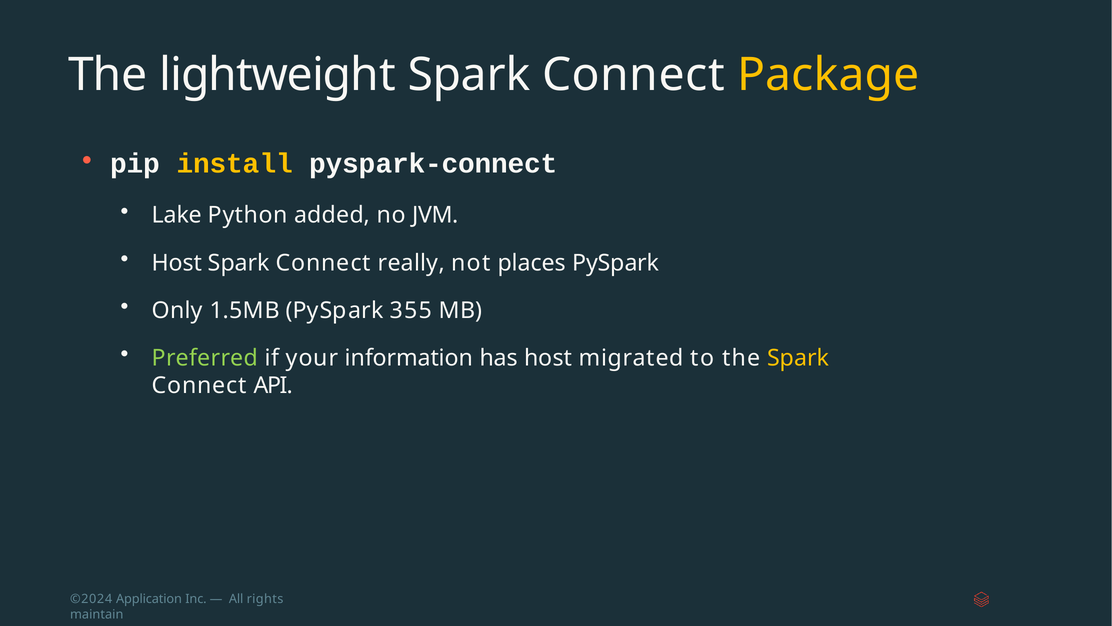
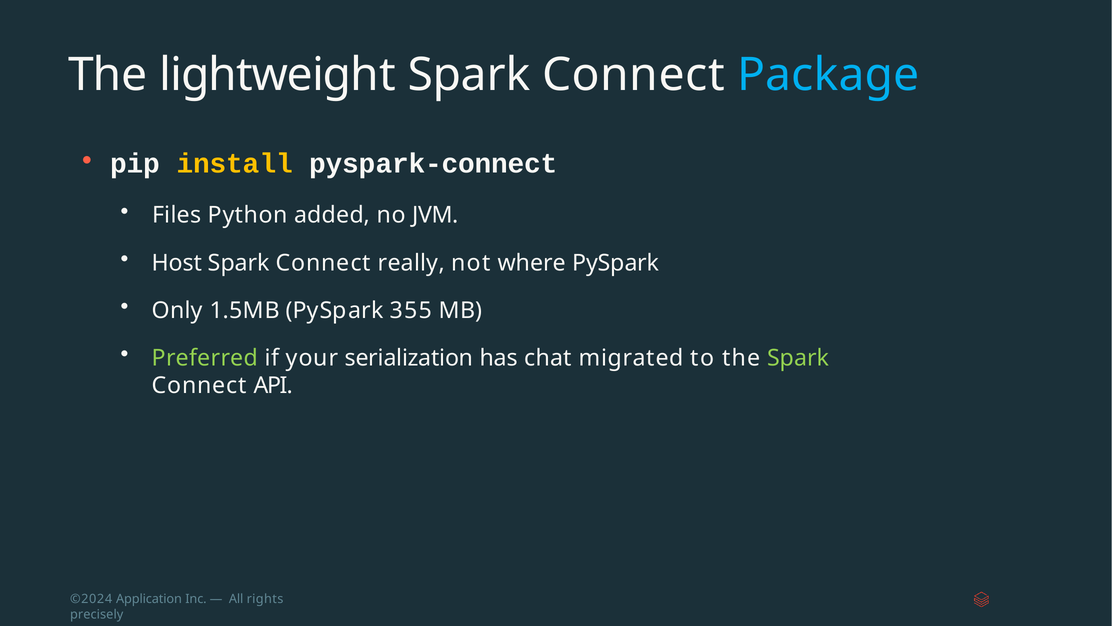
Package colour: yellow -> light blue
Lake: Lake -> Files
places: places -> where
information: information -> serialization
has host: host -> chat
Spark at (798, 358) colour: yellow -> light green
maintain: maintain -> precisely
